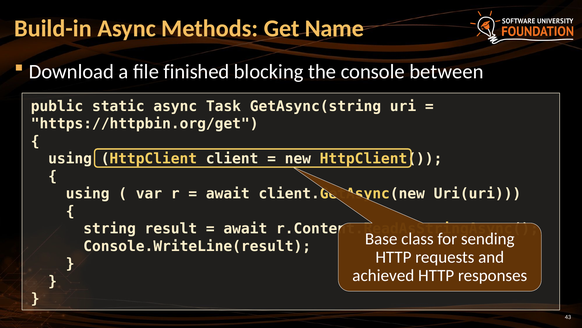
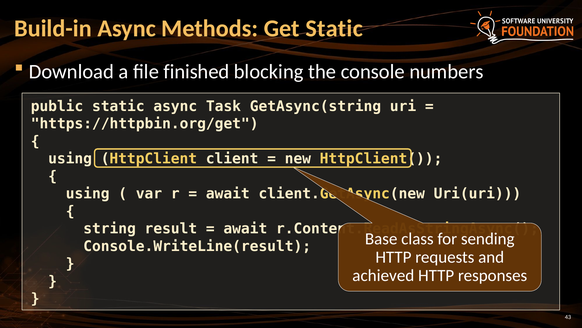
Get Name: Name -> Static
between: between -> numbers
